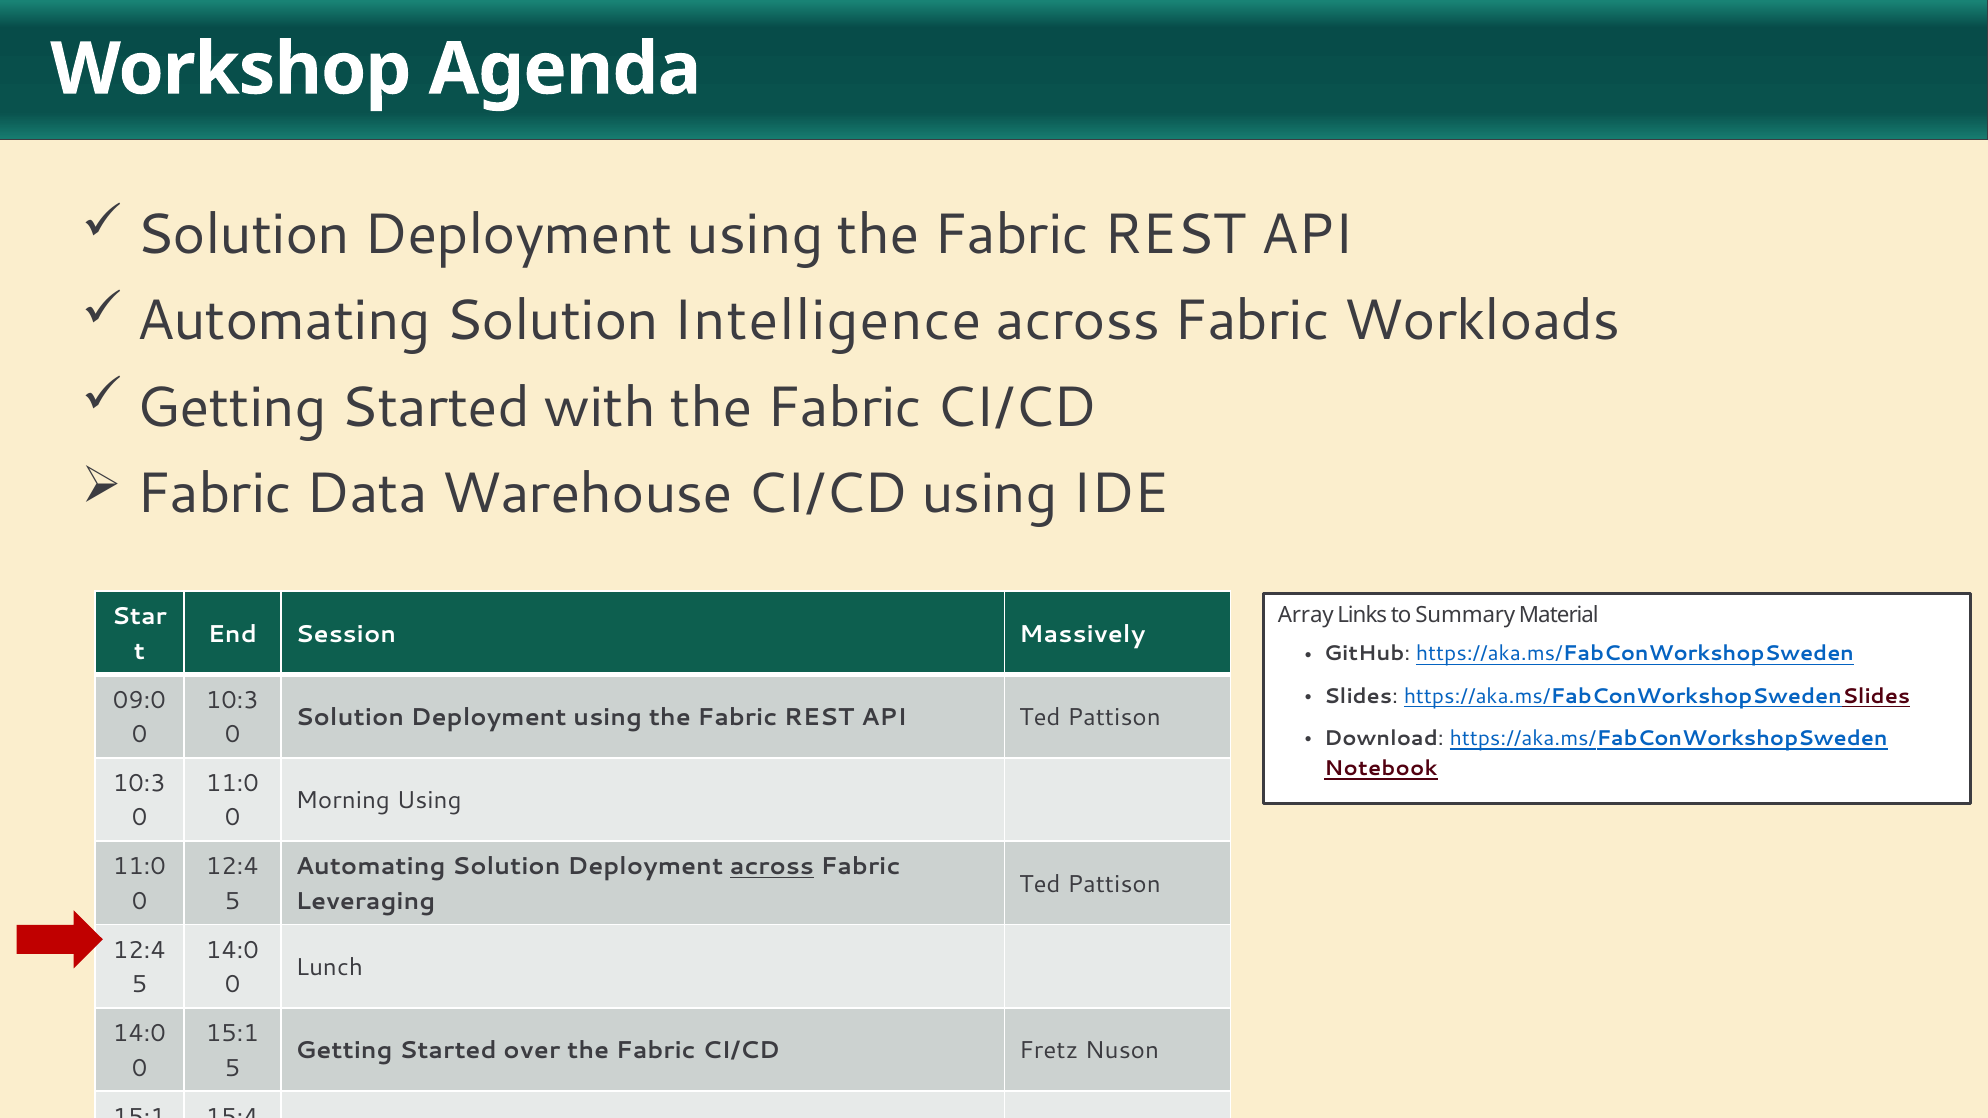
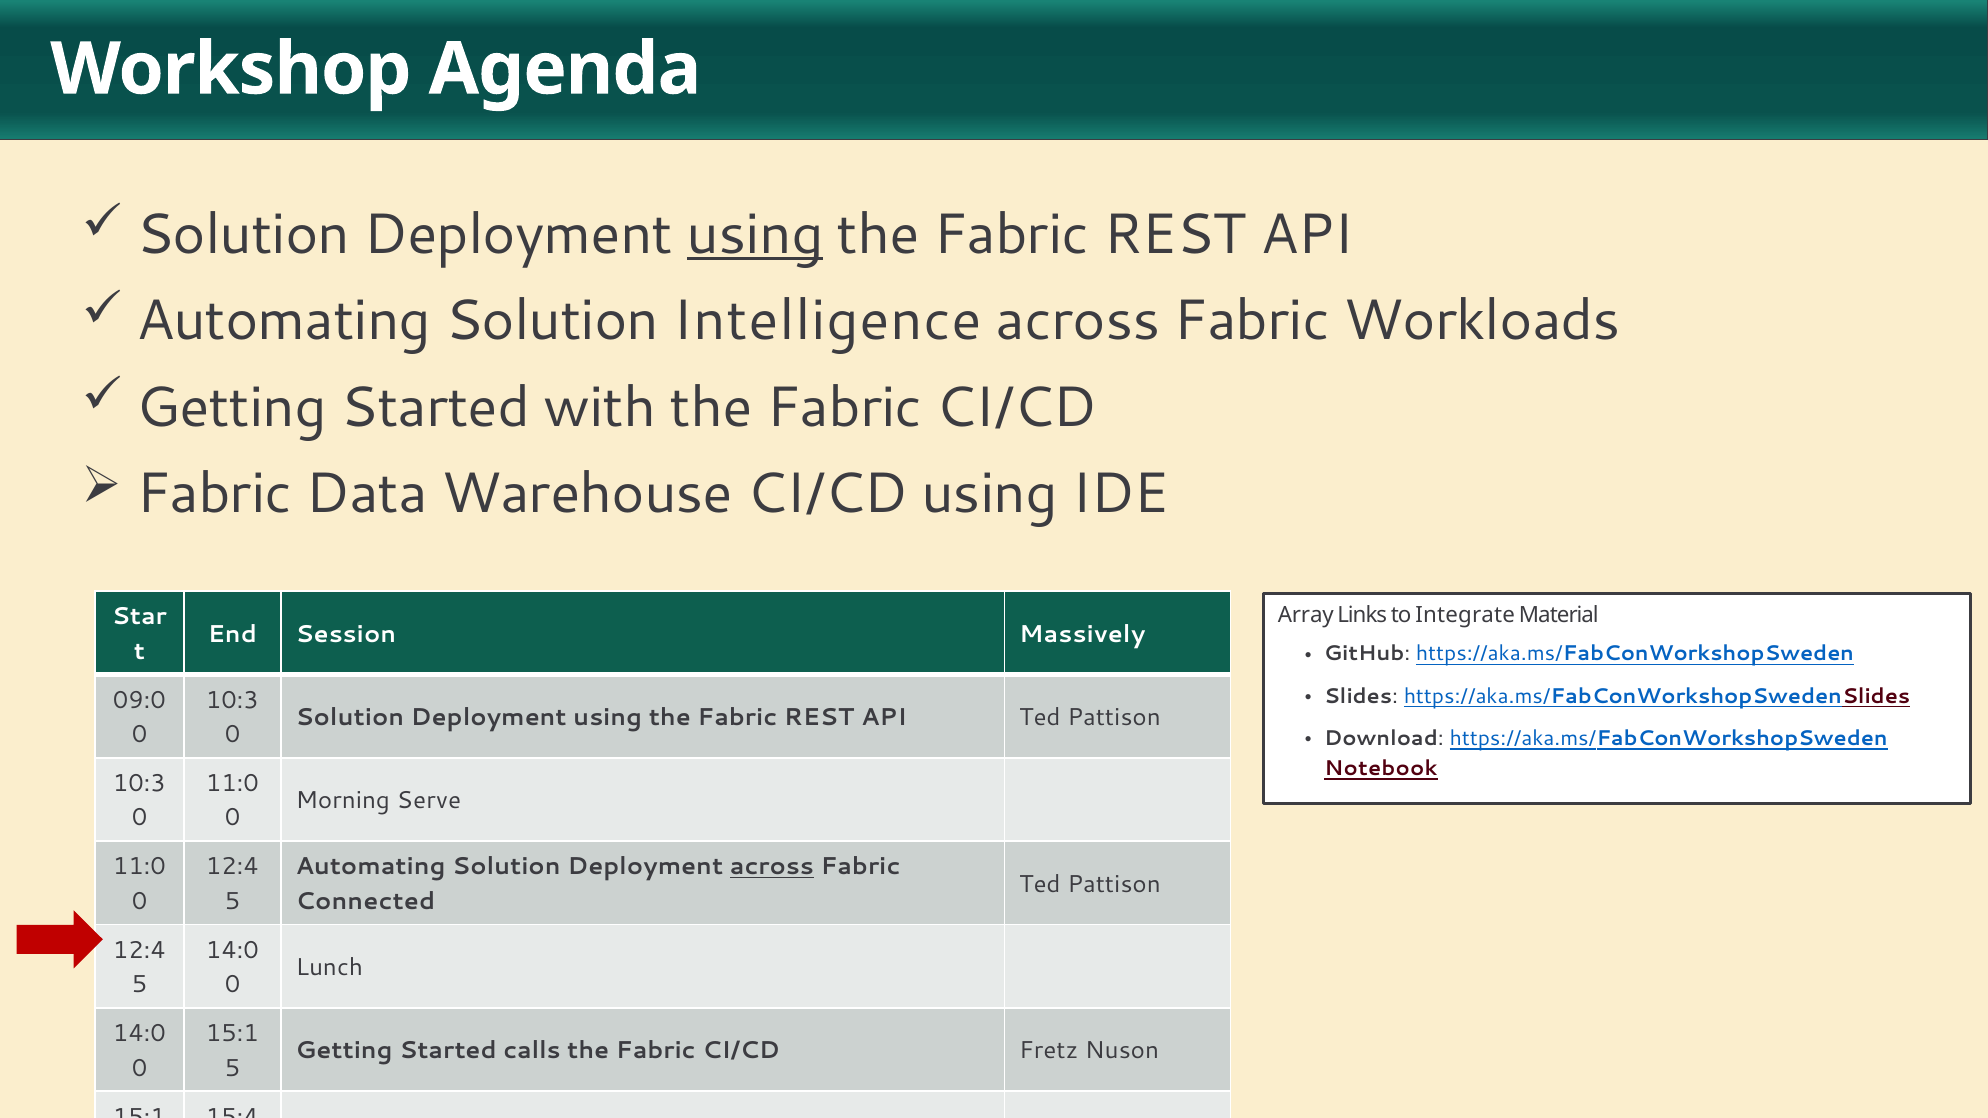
using at (755, 234) underline: none -> present
Summary: Summary -> Integrate
Morning Using: Using -> Serve
Leveraging: Leveraging -> Connected
over: over -> calls
